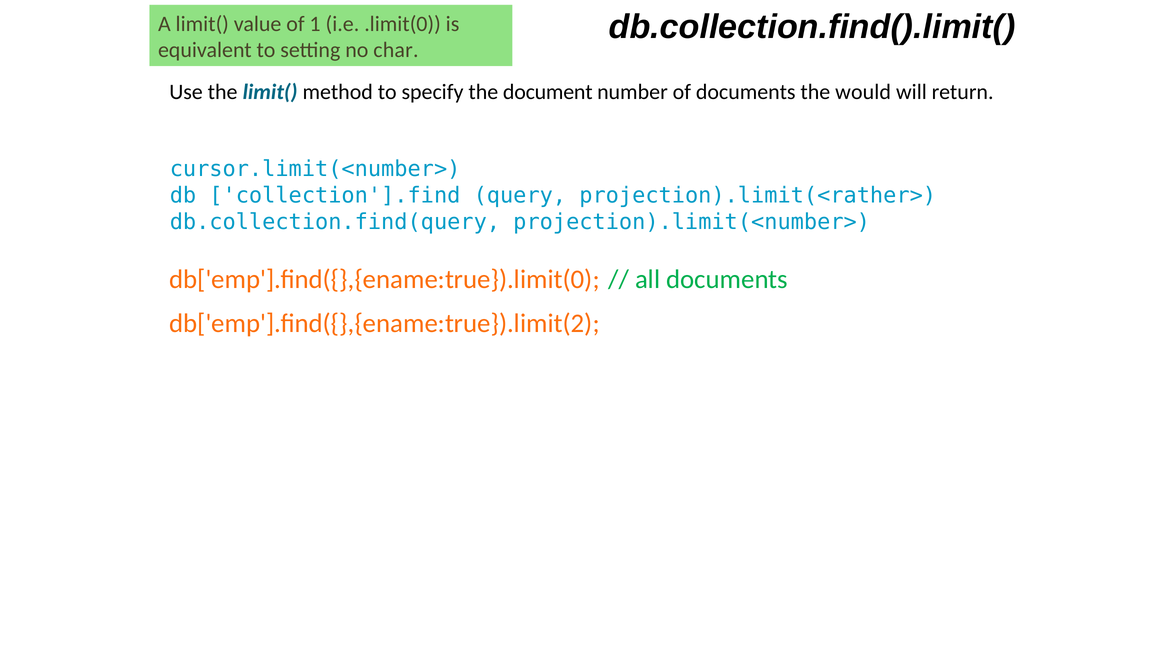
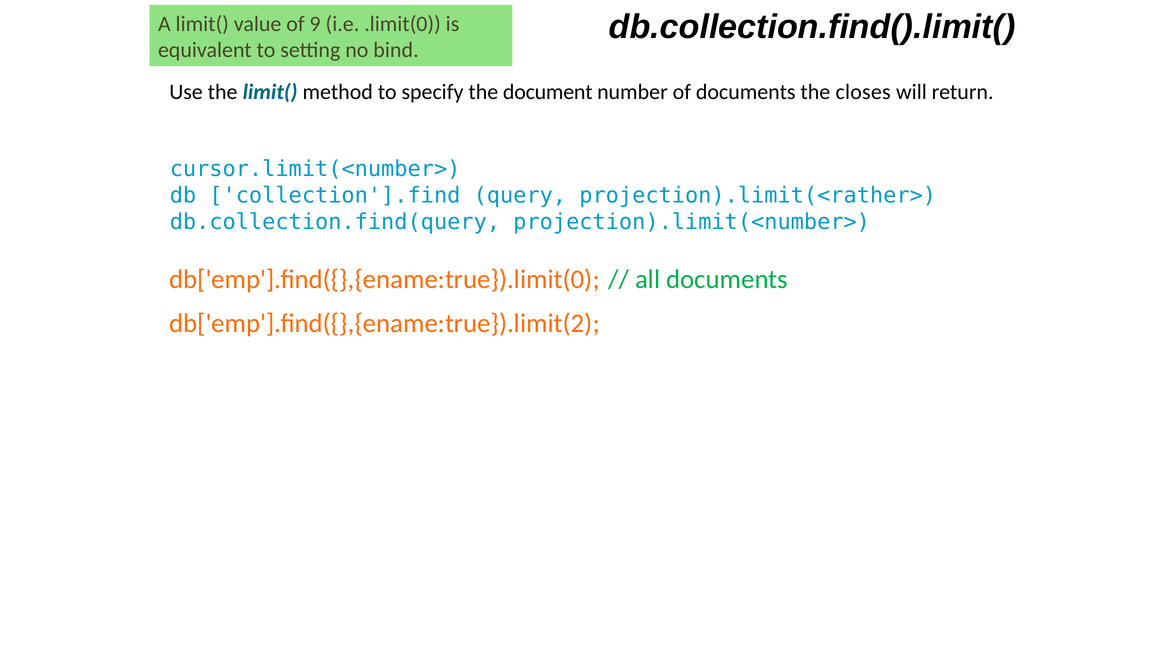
1: 1 -> 9
char: char -> bind
would: would -> closes
